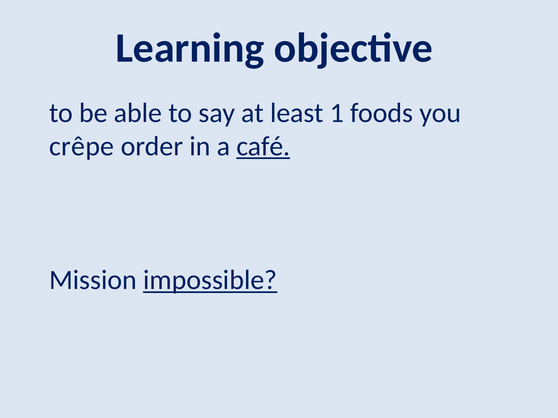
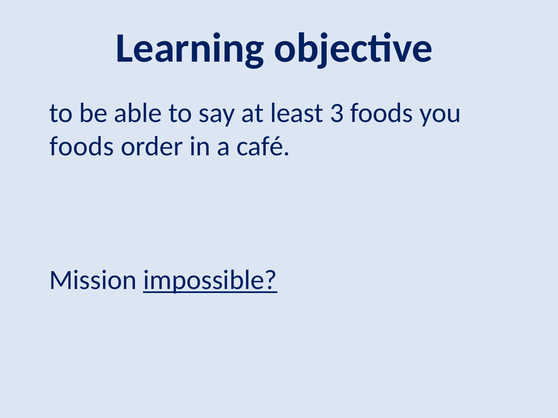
1: 1 -> 3
crêpe at (82, 146): crêpe -> foods
café underline: present -> none
